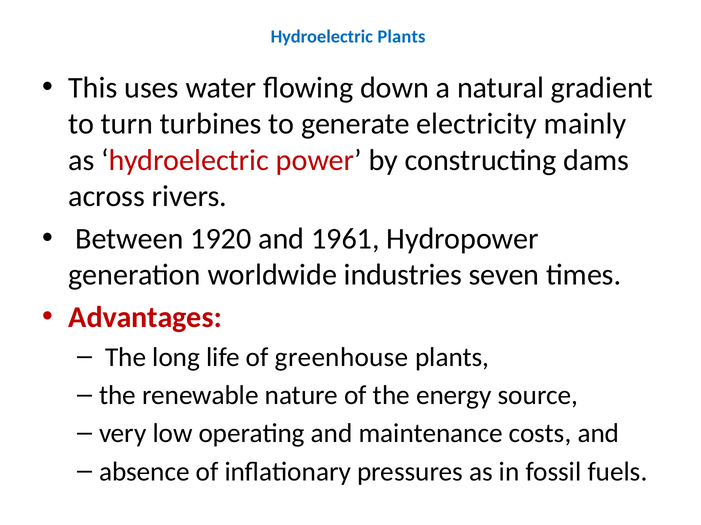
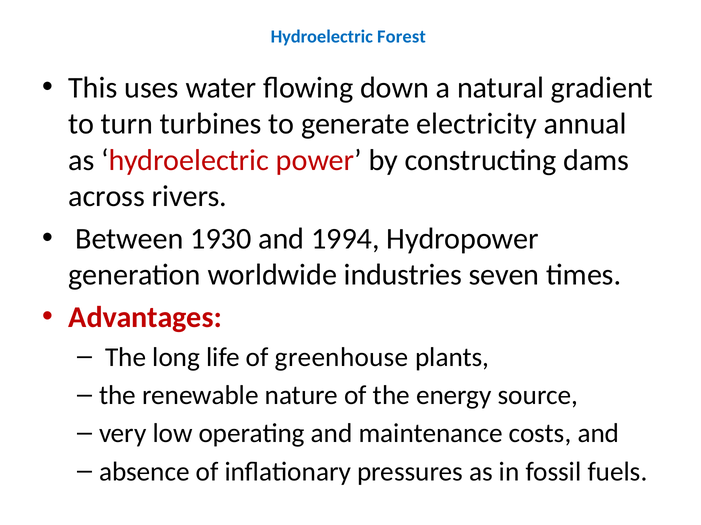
Hydroelectric Plants: Plants -> Forest
mainly: mainly -> annual
1920: 1920 -> 1930
1961: 1961 -> 1994
